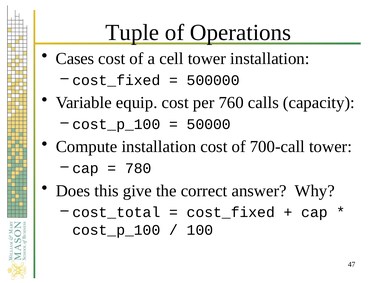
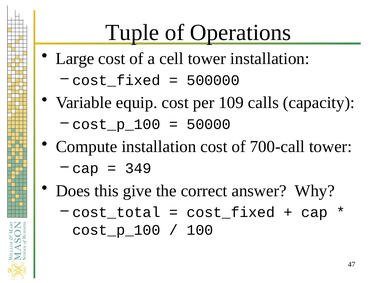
Cases: Cases -> Large
760: 760 -> 109
780: 780 -> 349
